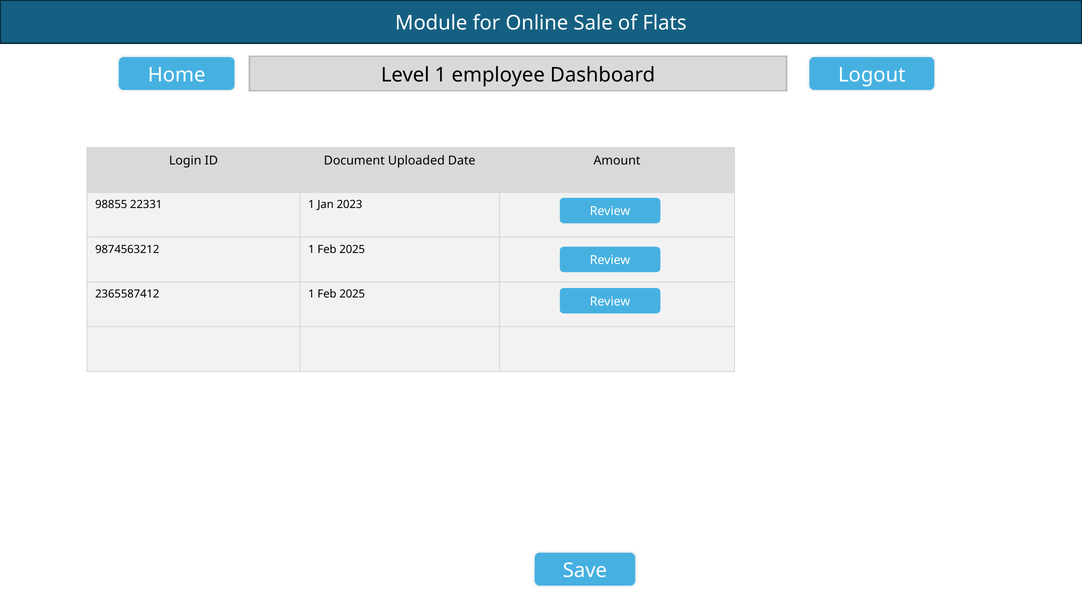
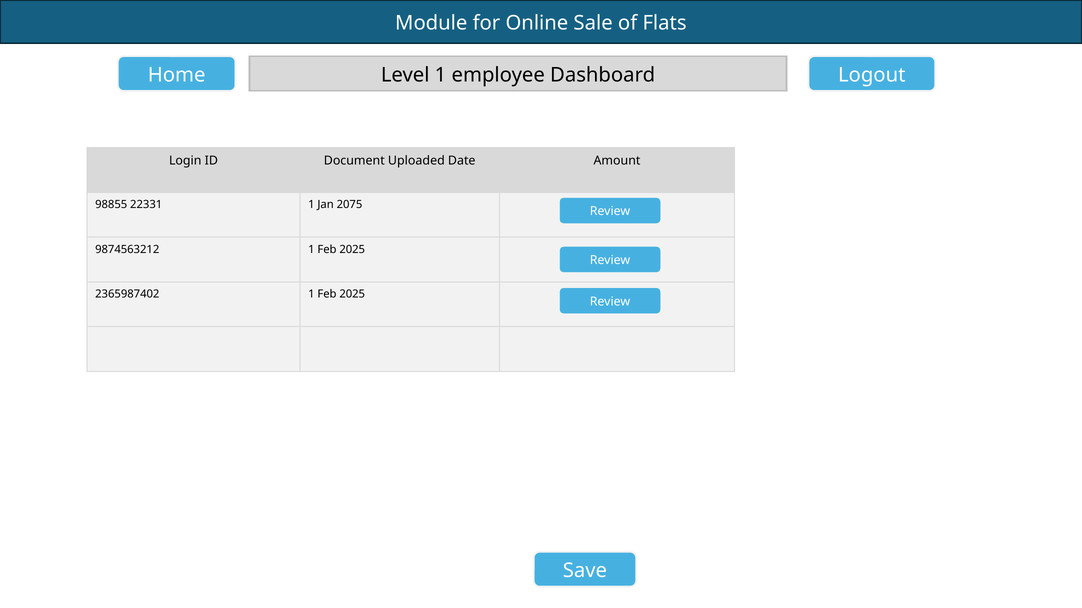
2023: 2023 -> 2075
2365587412: 2365587412 -> 2365987402
